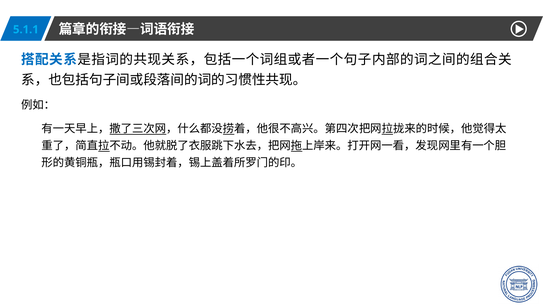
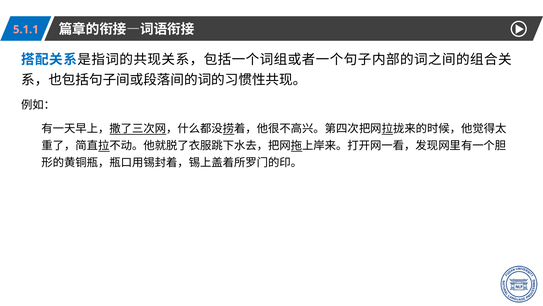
5.1.1 colour: light blue -> pink
